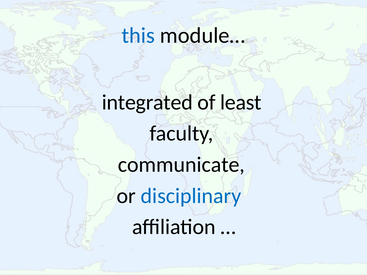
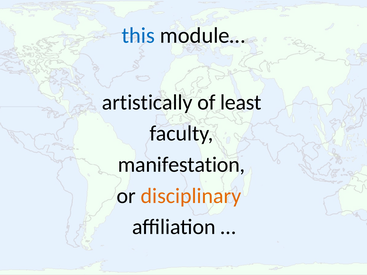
integrated: integrated -> artistically
communicate: communicate -> manifestation
disciplinary colour: blue -> orange
